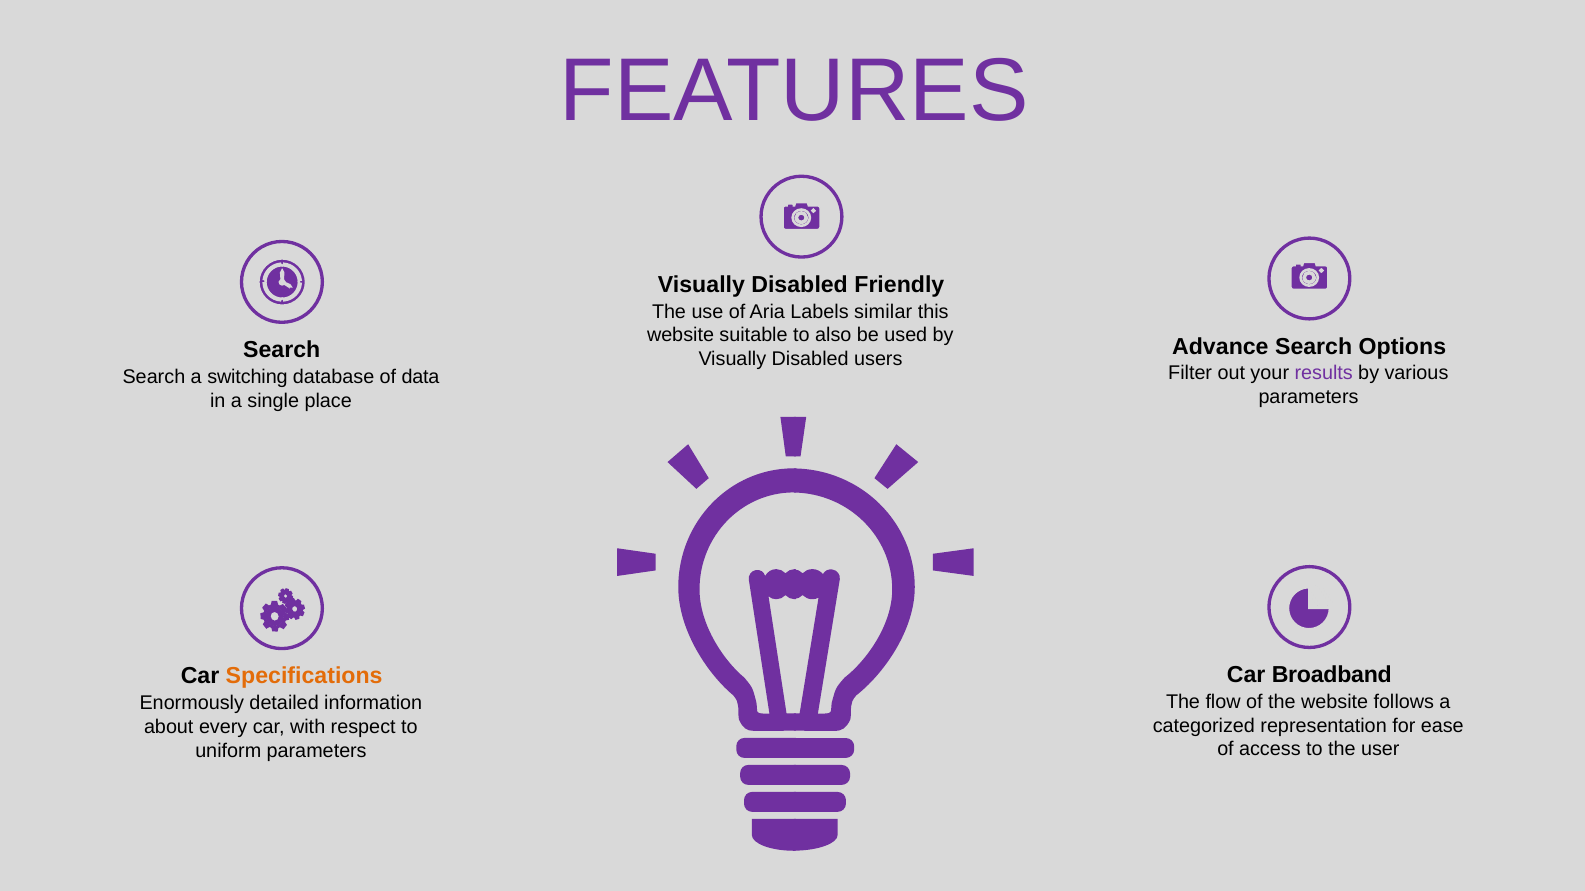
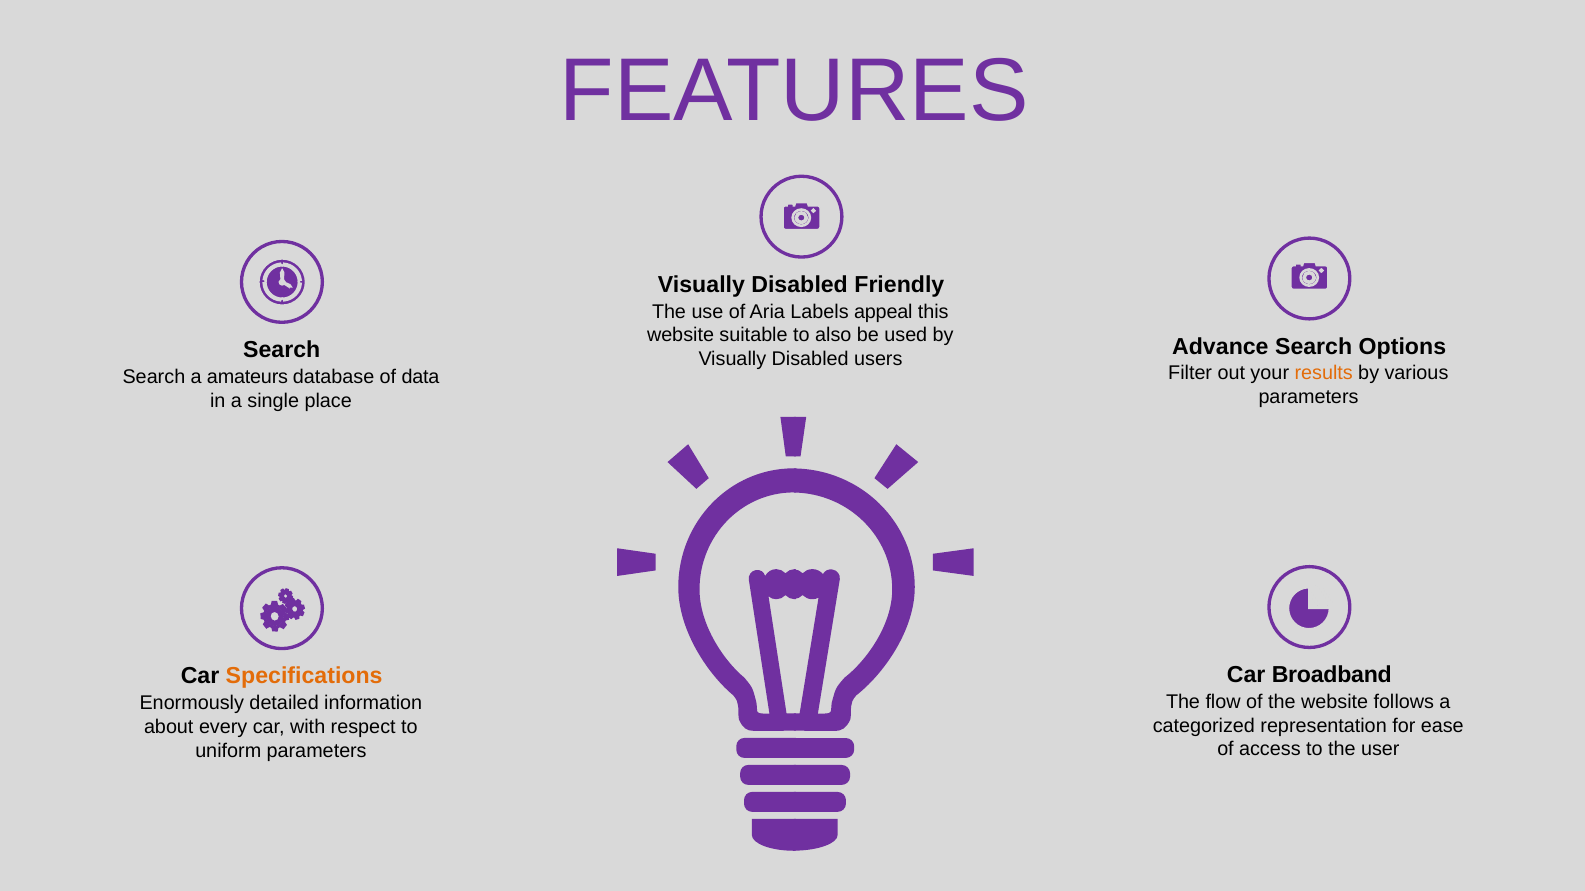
similar: similar -> appeal
results colour: purple -> orange
switching: switching -> amateurs
